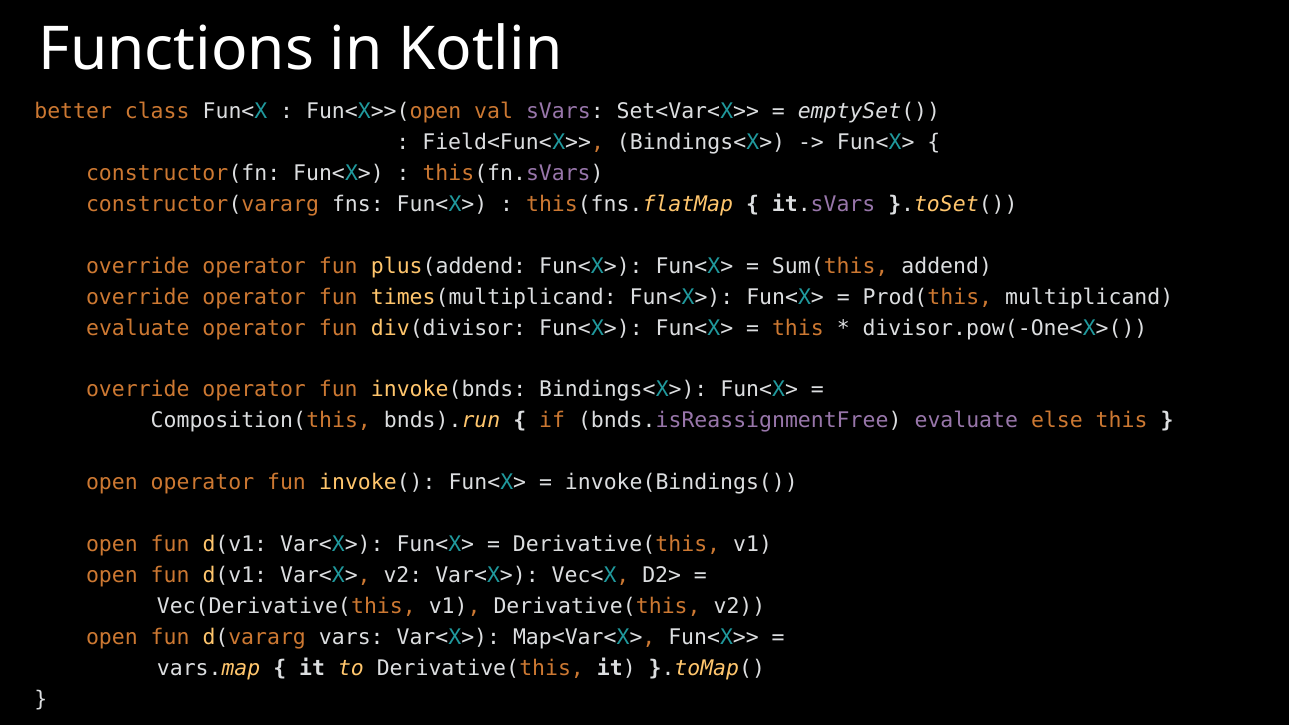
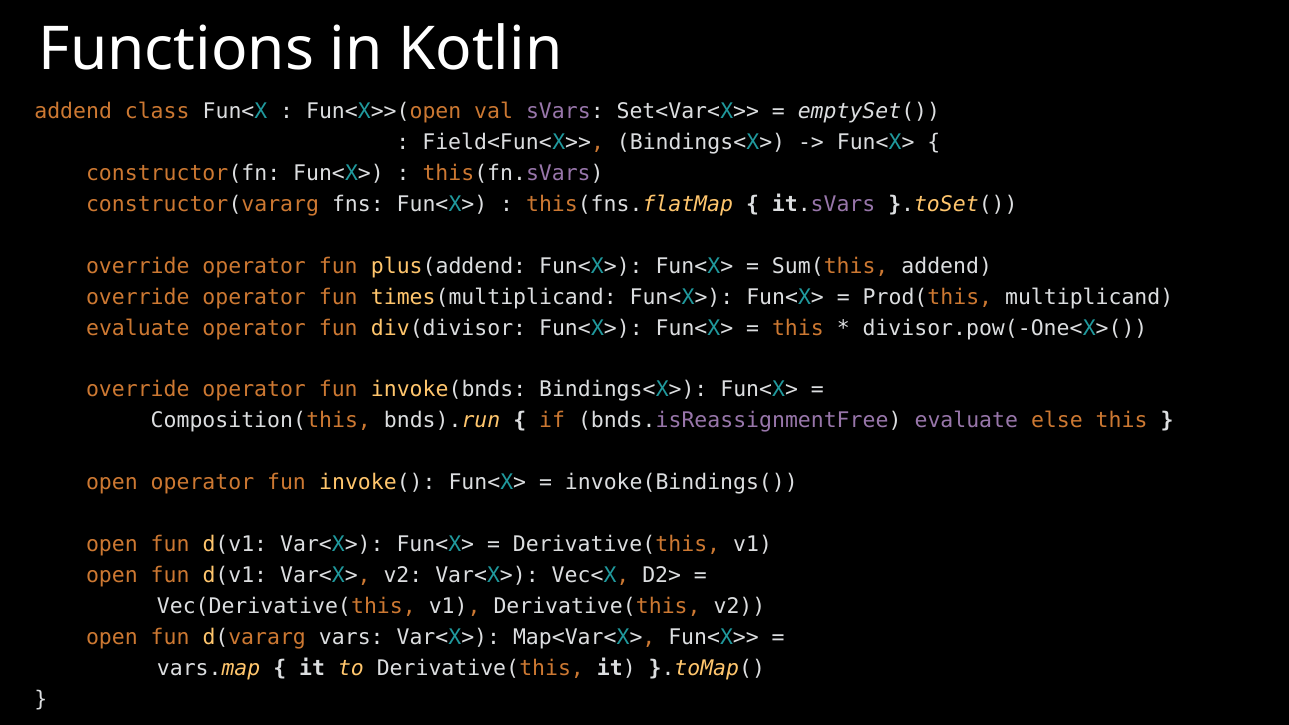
better at (73, 111): better -> addend
